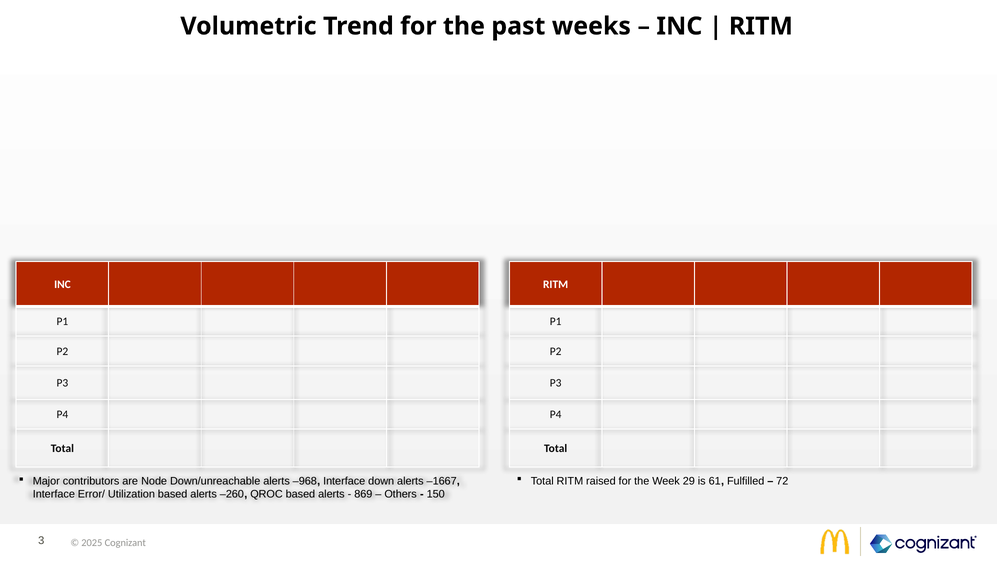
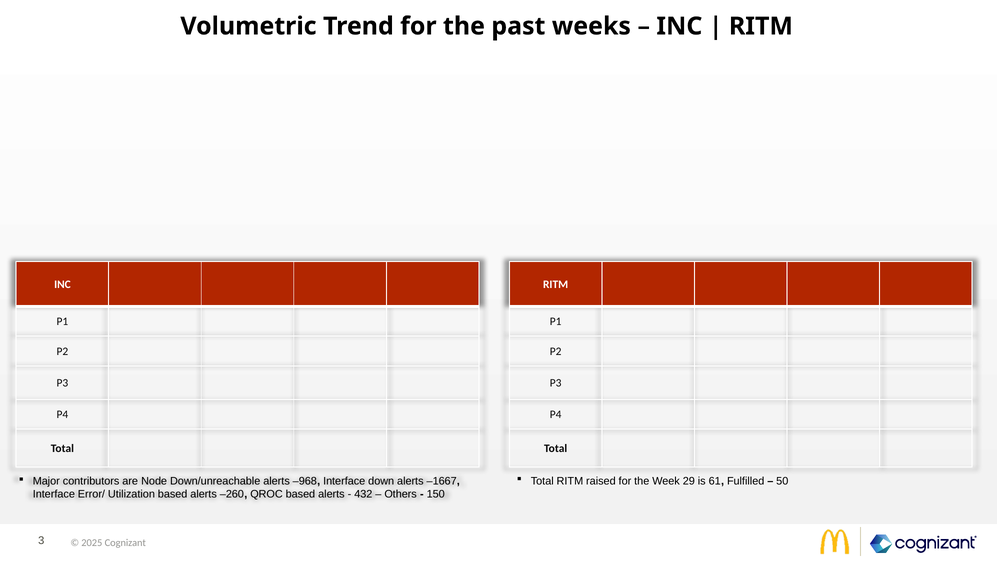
72: 72 -> 50
869: 869 -> 432
